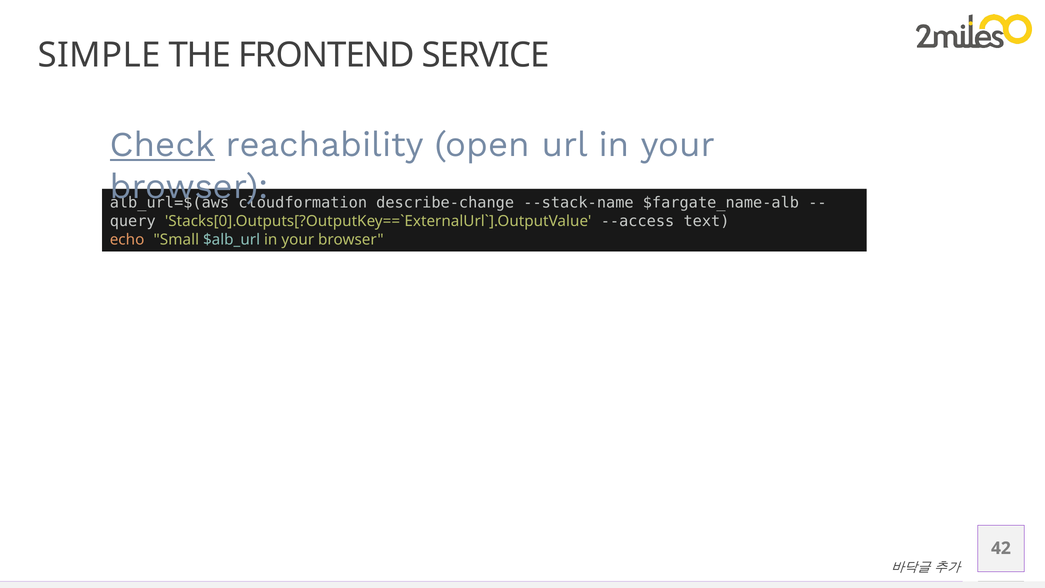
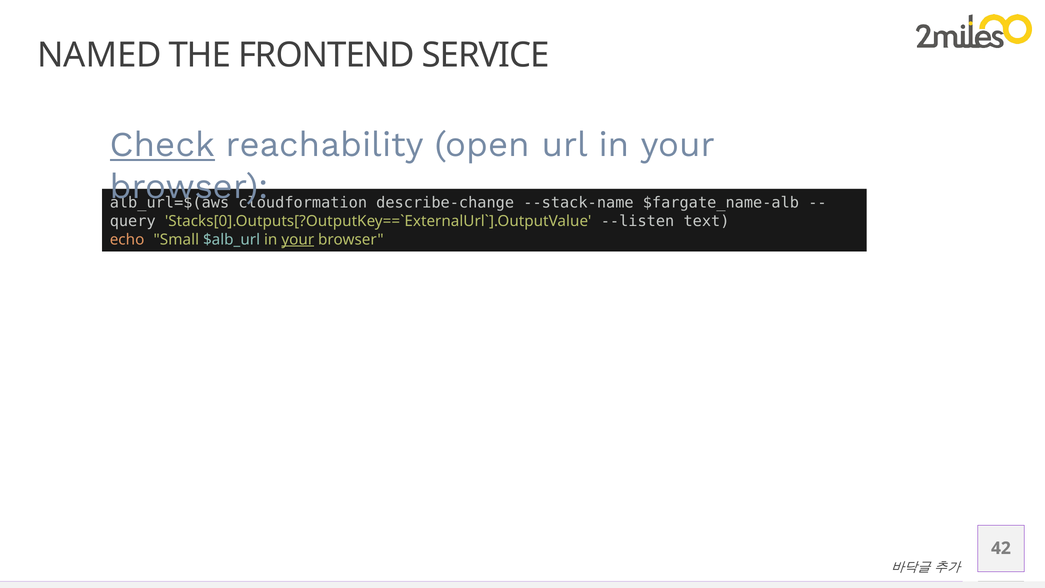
SIMPLE: SIMPLE -> NAMED
--access: --access -> --listen
your at (298, 239) underline: none -> present
